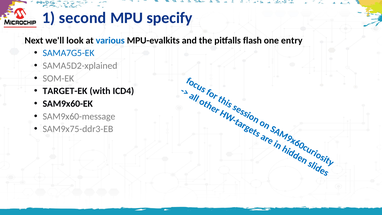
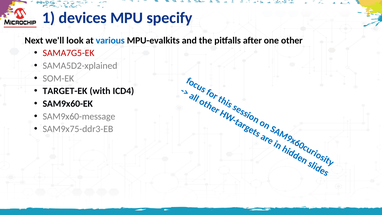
second: second -> devices
flash: flash -> after
entry: entry -> other
SAMA7G5-EK colour: blue -> red
